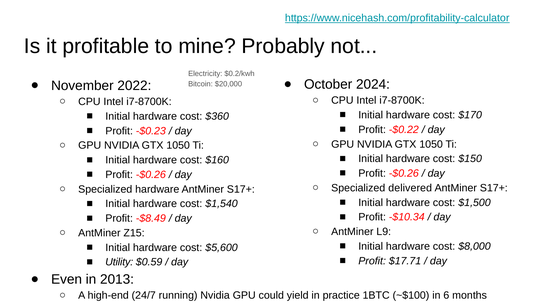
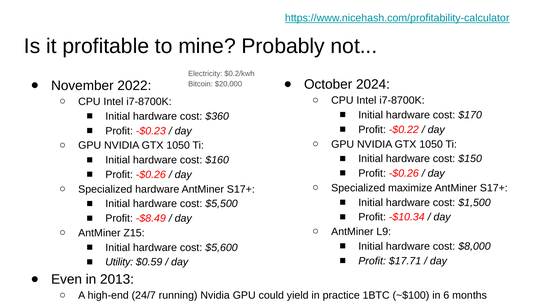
delivered: delivered -> maximize
$1,540: $1,540 -> $5,500
